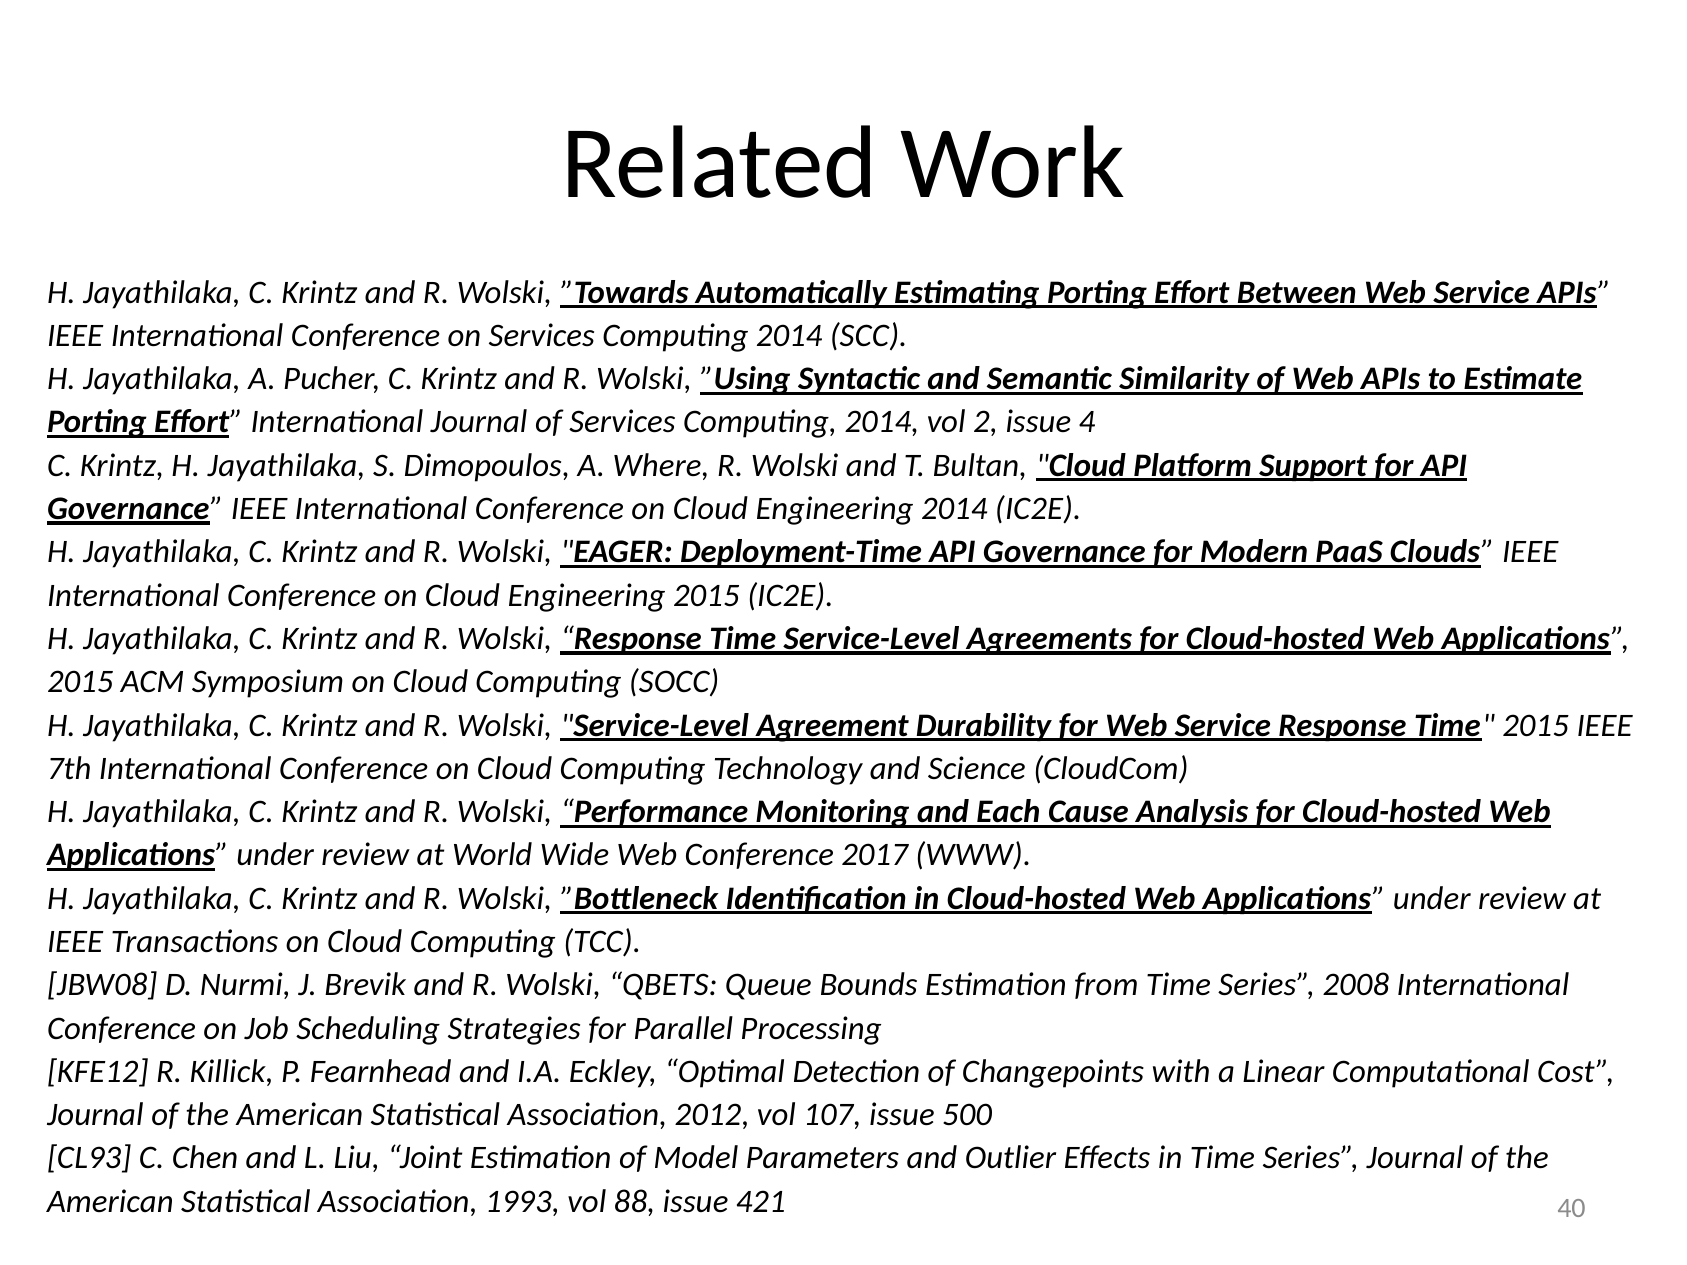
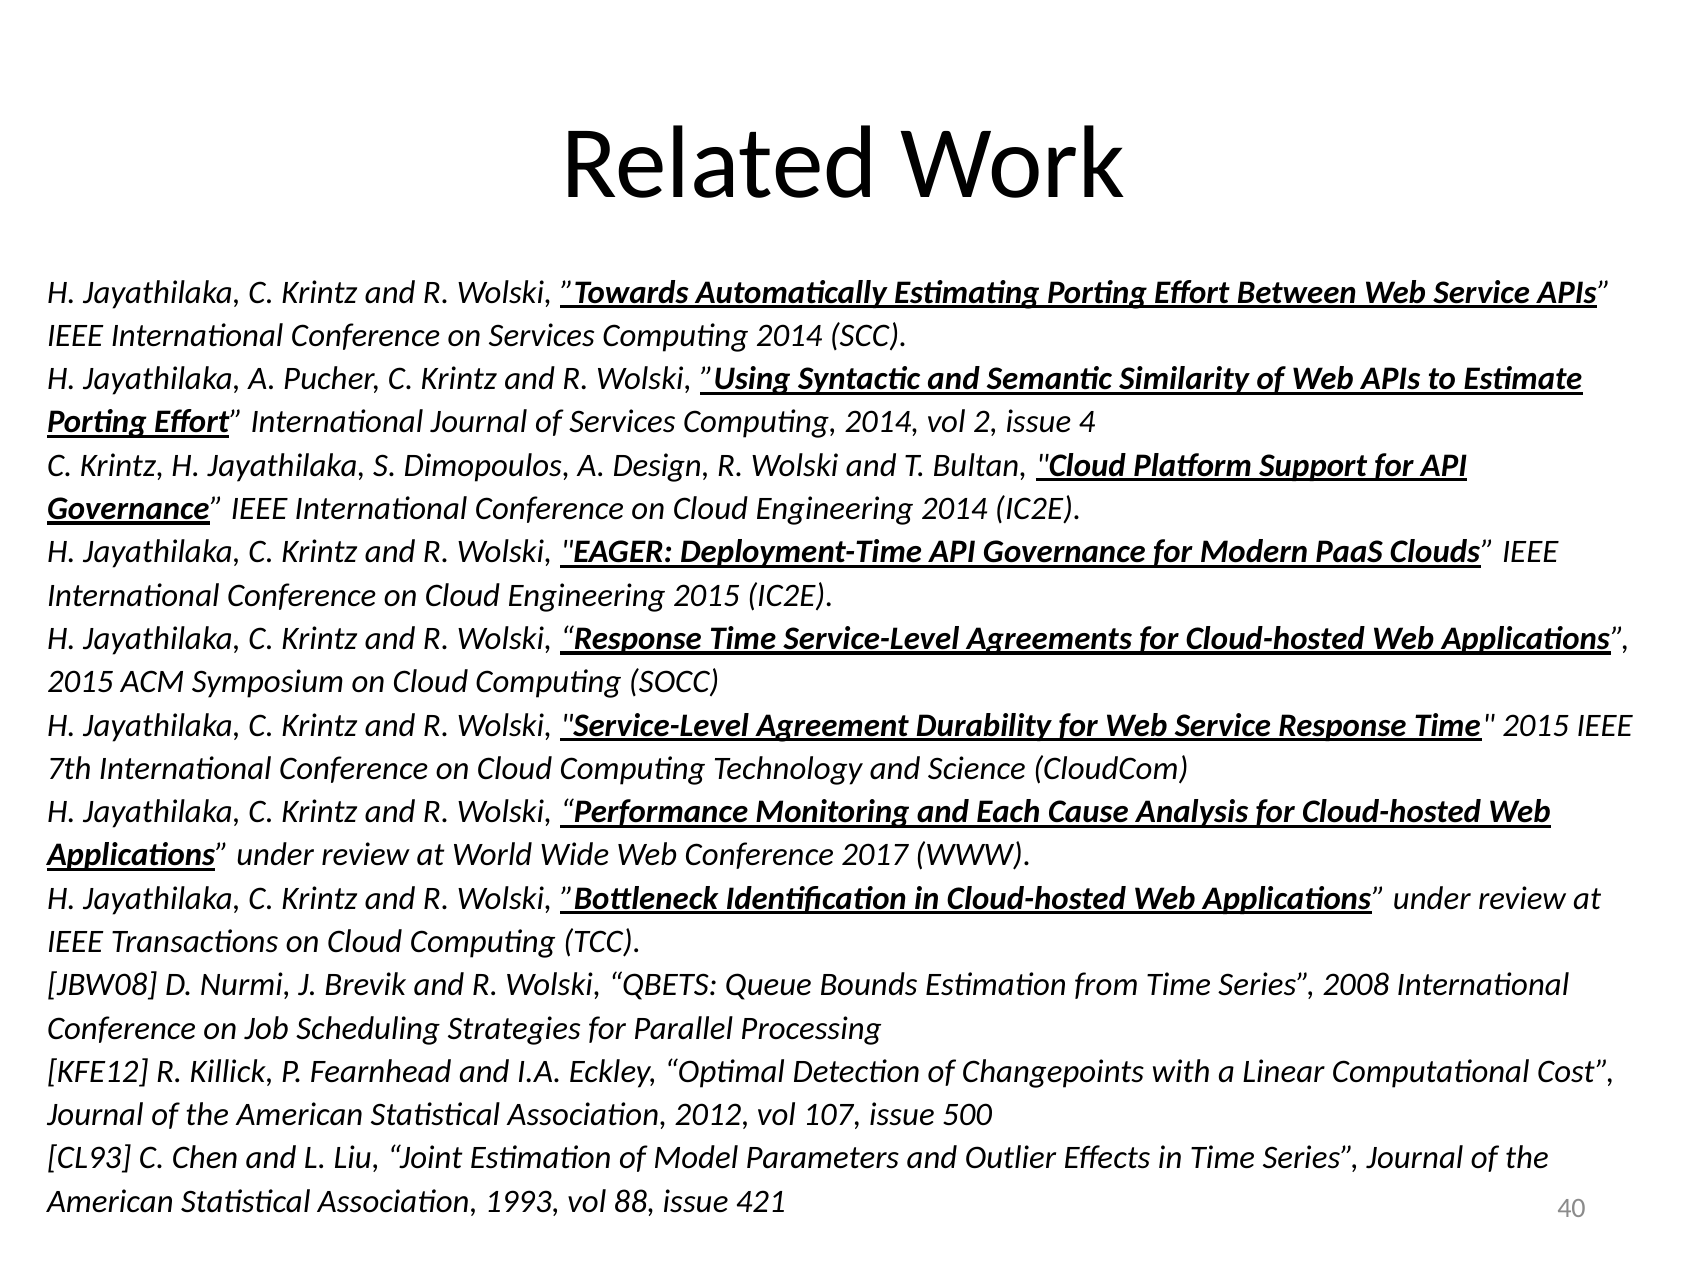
Where: Where -> Design
